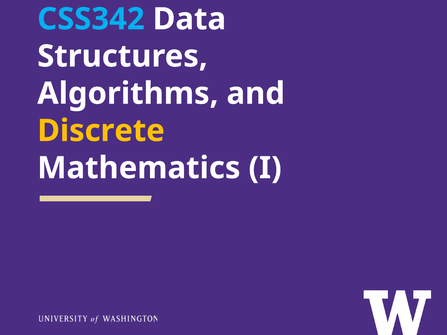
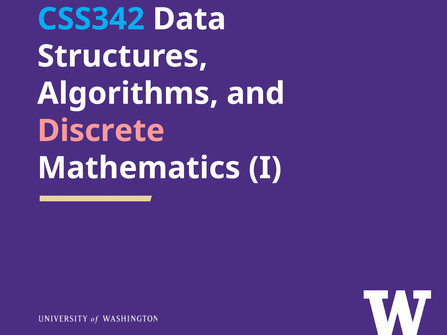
Discrete colour: yellow -> pink
